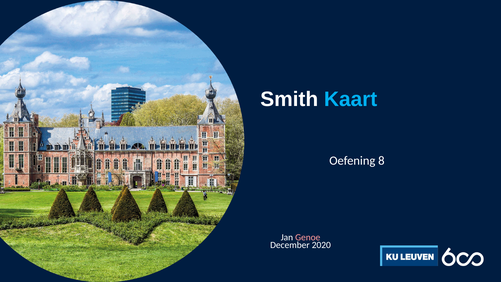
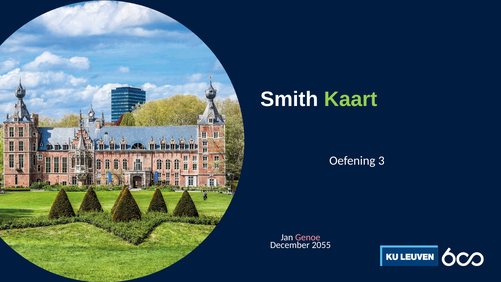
Kaart colour: light blue -> light green
8: 8 -> 3
2020: 2020 -> 2055
